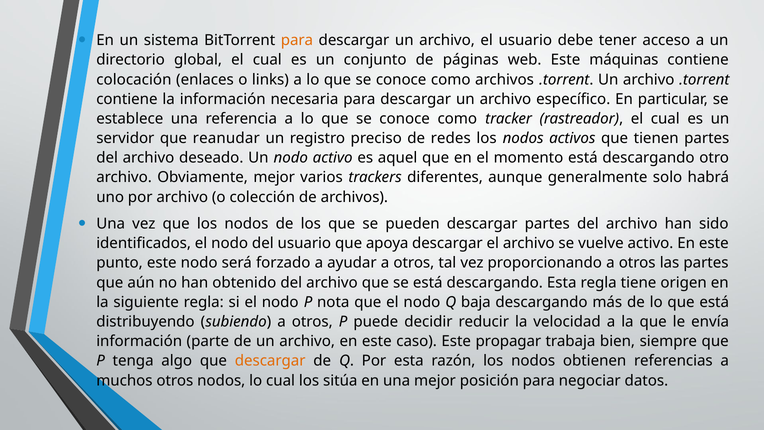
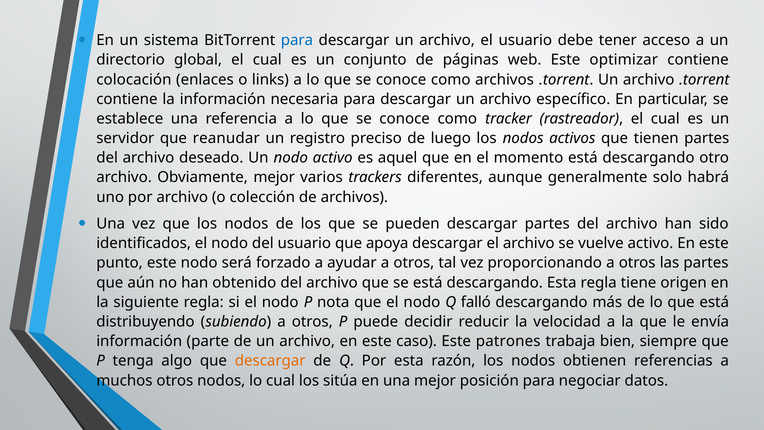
para at (297, 40) colour: orange -> blue
máquinas: máquinas -> optimizar
redes: redes -> luego
baja: baja -> falló
propagar: propagar -> patrones
